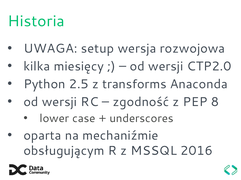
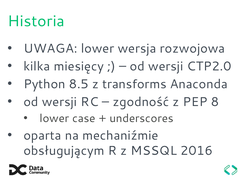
UWAGA setup: setup -> lower
2.5: 2.5 -> 8.5
